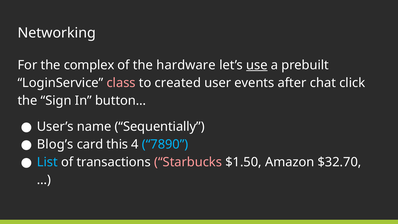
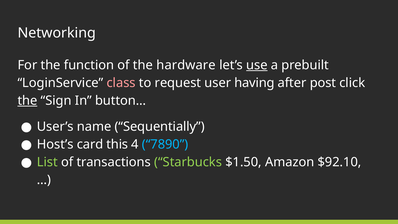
complex: complex -> function
created: created -> request
events: events -> having
chat: chat -> post
the at (27, 101) underline: none -> present
Blog’s: Blog’s -> Host’s
List colour: light blue -> light green
Starbucks colour: pink -> light green
$32.70: $32.70 -> $92.10
